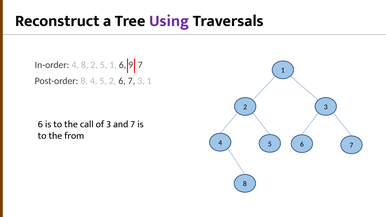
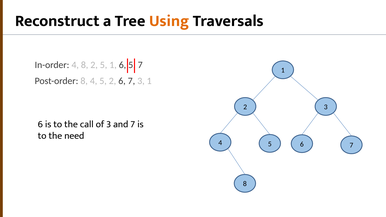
Using colour: purple -> orange
6 9: 9 -> 5
from: from -> need
